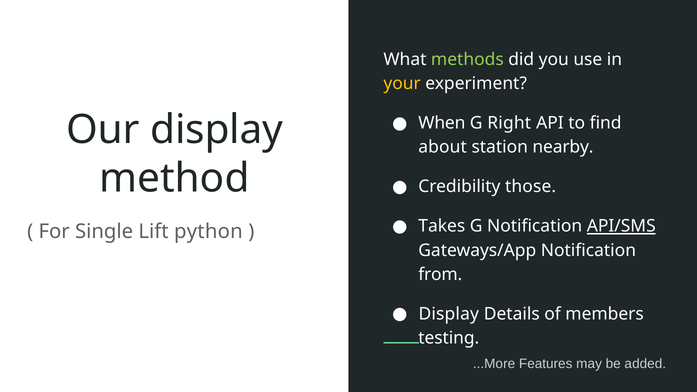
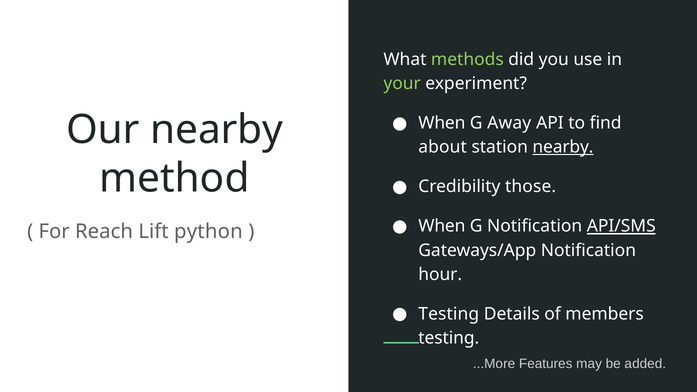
your colour: yellow -> light green
Right: Right -> Away
Our display: display -> nearby
nearby at (563, 147) underline: none -> present
Takes at (442, 226): Takes -> When
Single: Single -> Reach
from: from -> hour
Display at (449, 314): Display -> Testing
